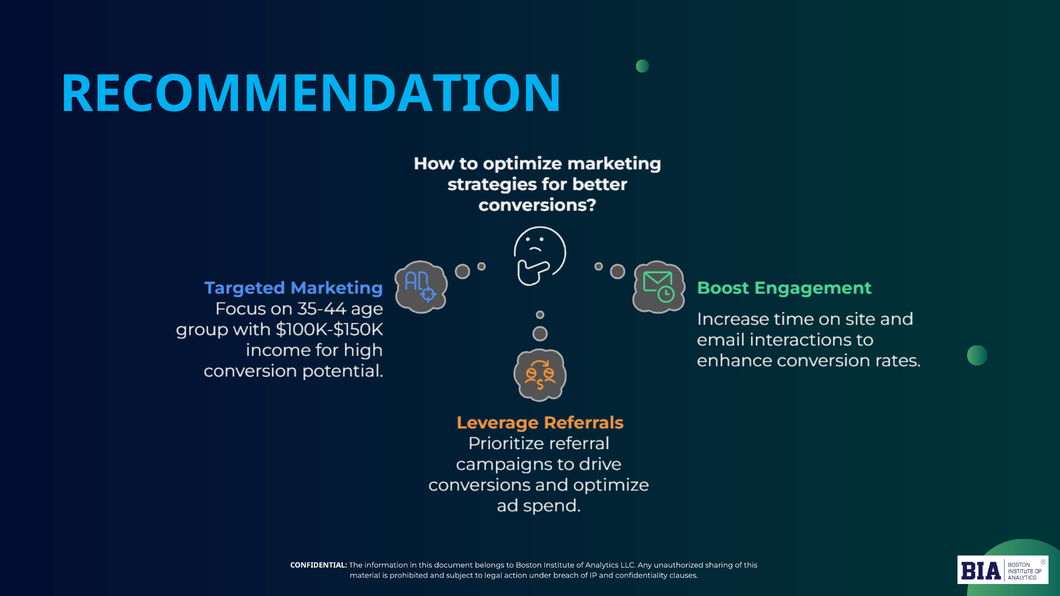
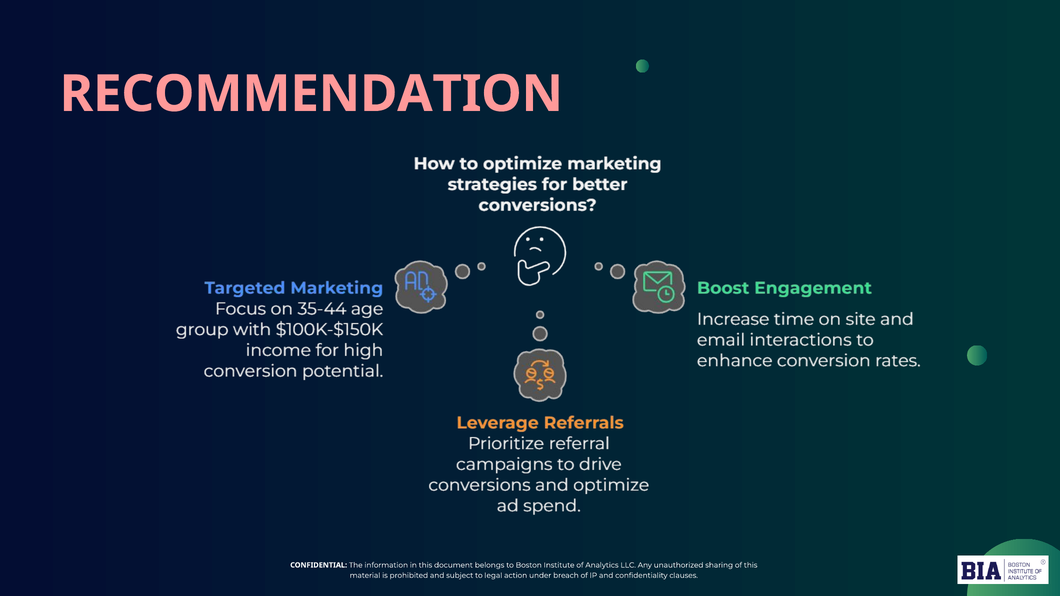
RECOMMENDATION colour: light blue -> pink
